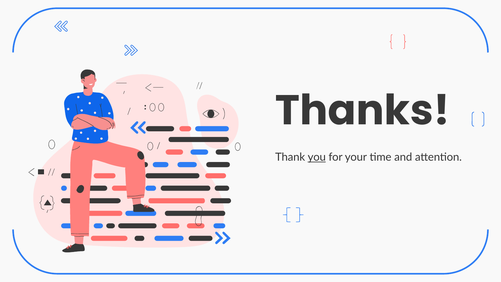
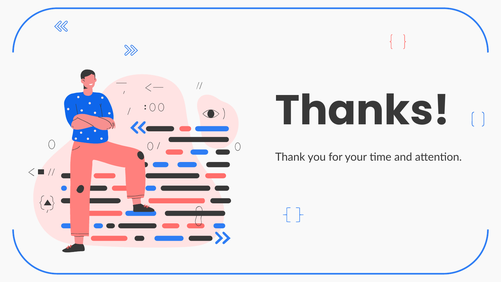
you underline: present -> none
